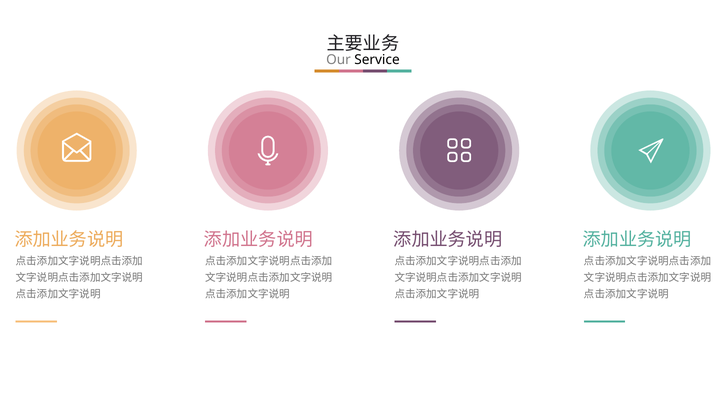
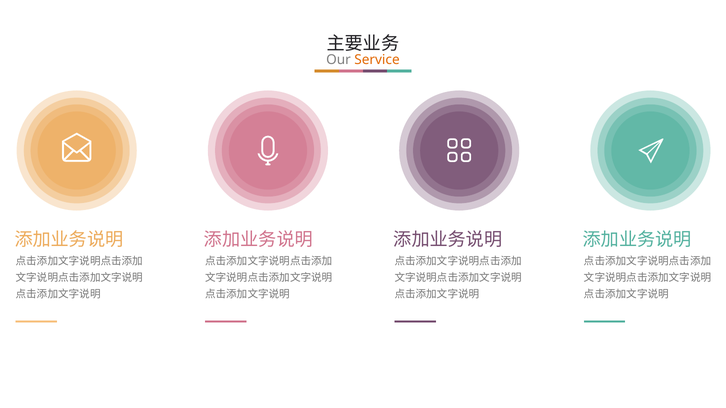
Service colour: black -> orange
